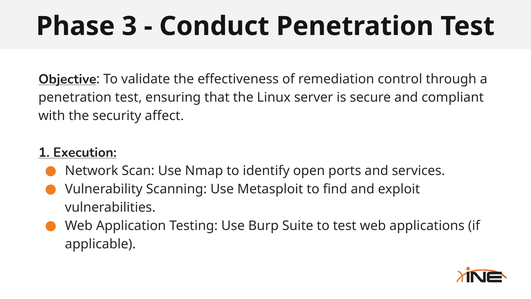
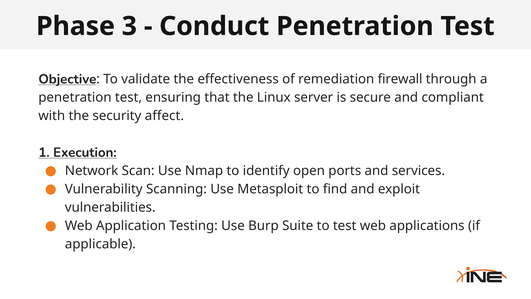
control: control -> firewall
